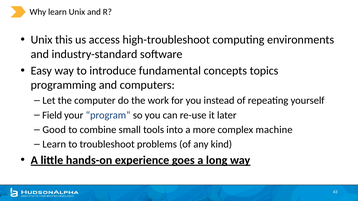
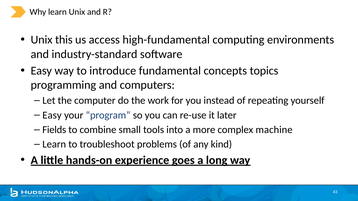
high-troubleshoot: high-troubleshoot -> high-fundamental
Field at (52, 115): Field -> Easy
Good: Good -> Fields
